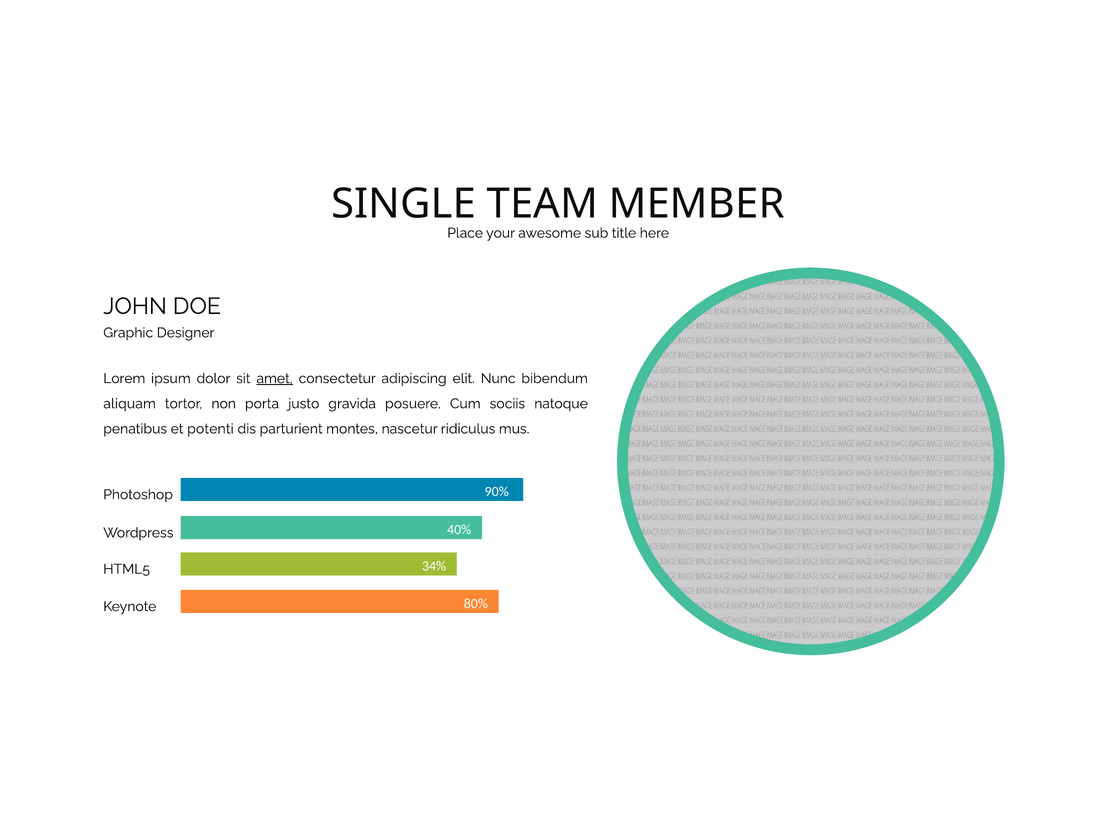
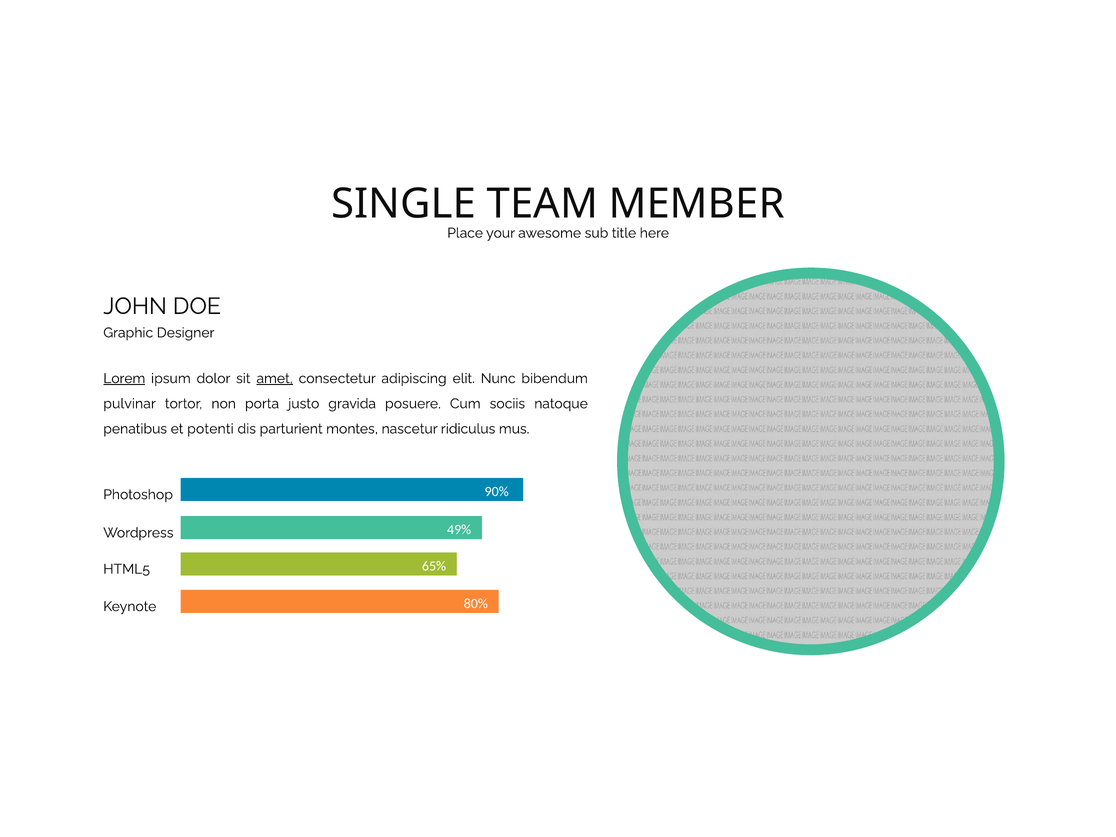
Lorem underline: none -> present
aliquam: aliquam -> pulvinar
40%: 40% -> 49%
34%: 34% -> 65%
